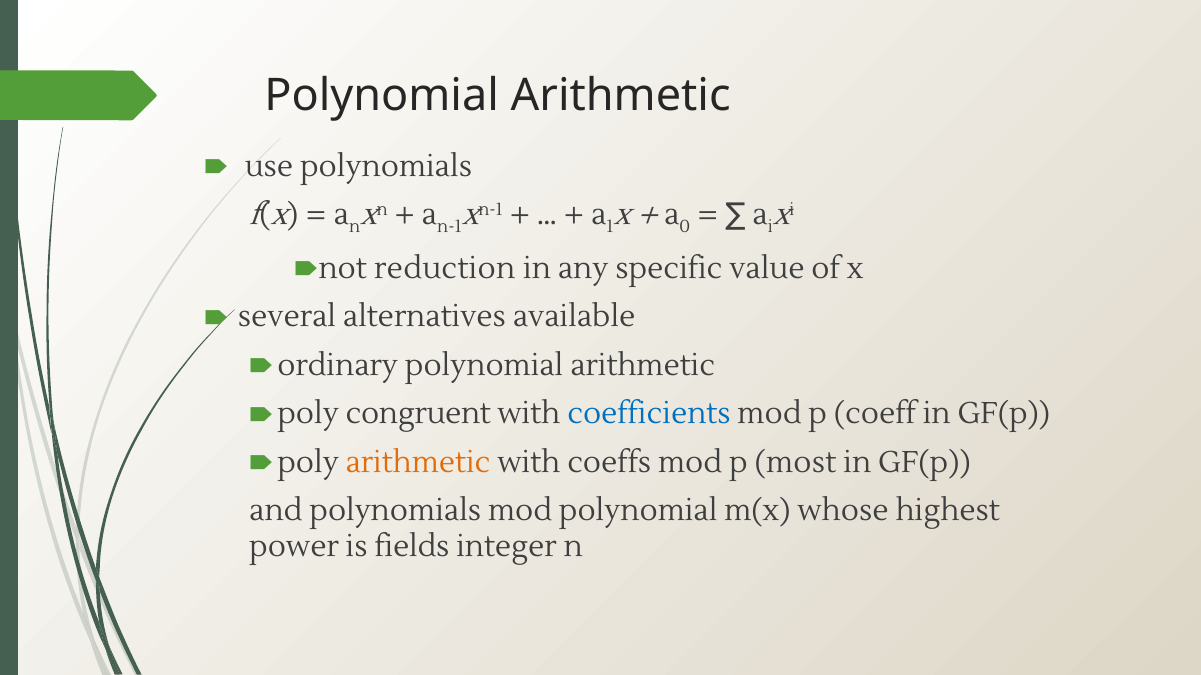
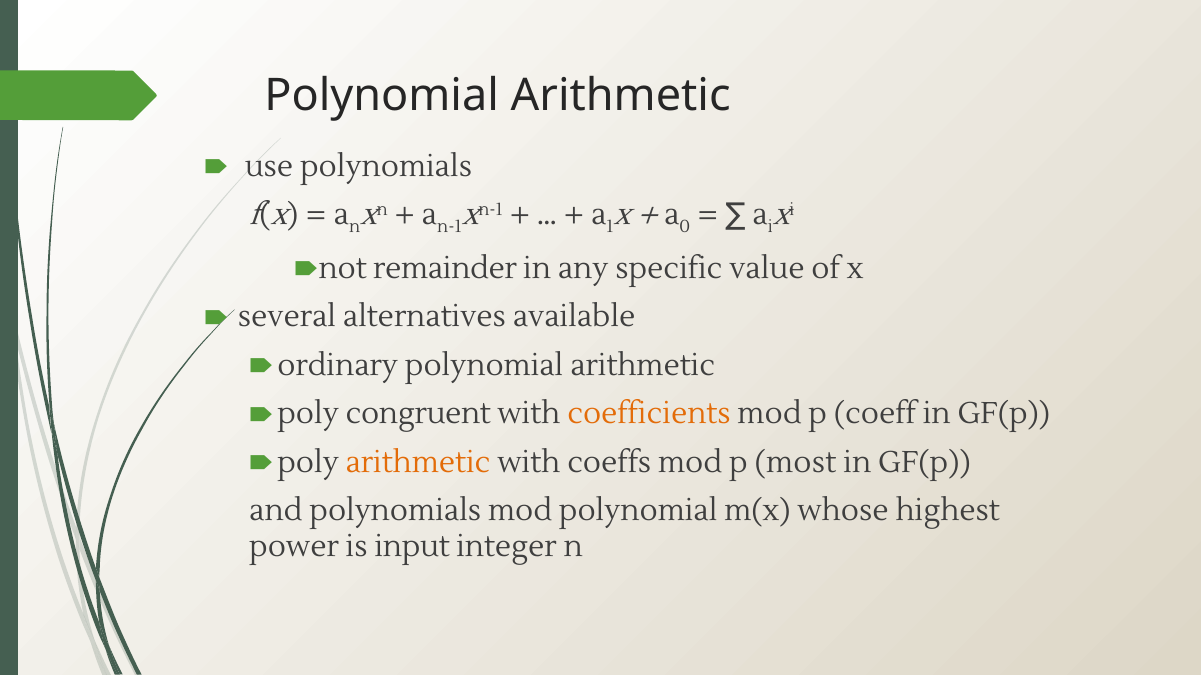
reduction: reduction -> remainder
coefficients colour: blue -> orange
fields: fields -> input
